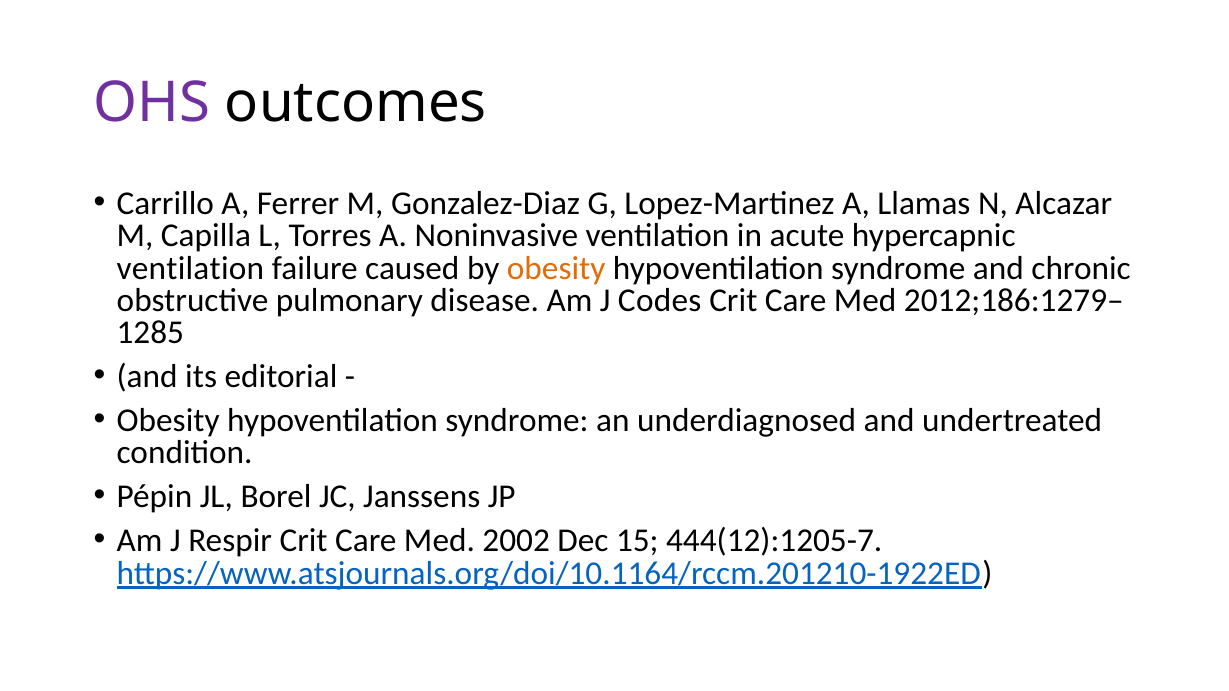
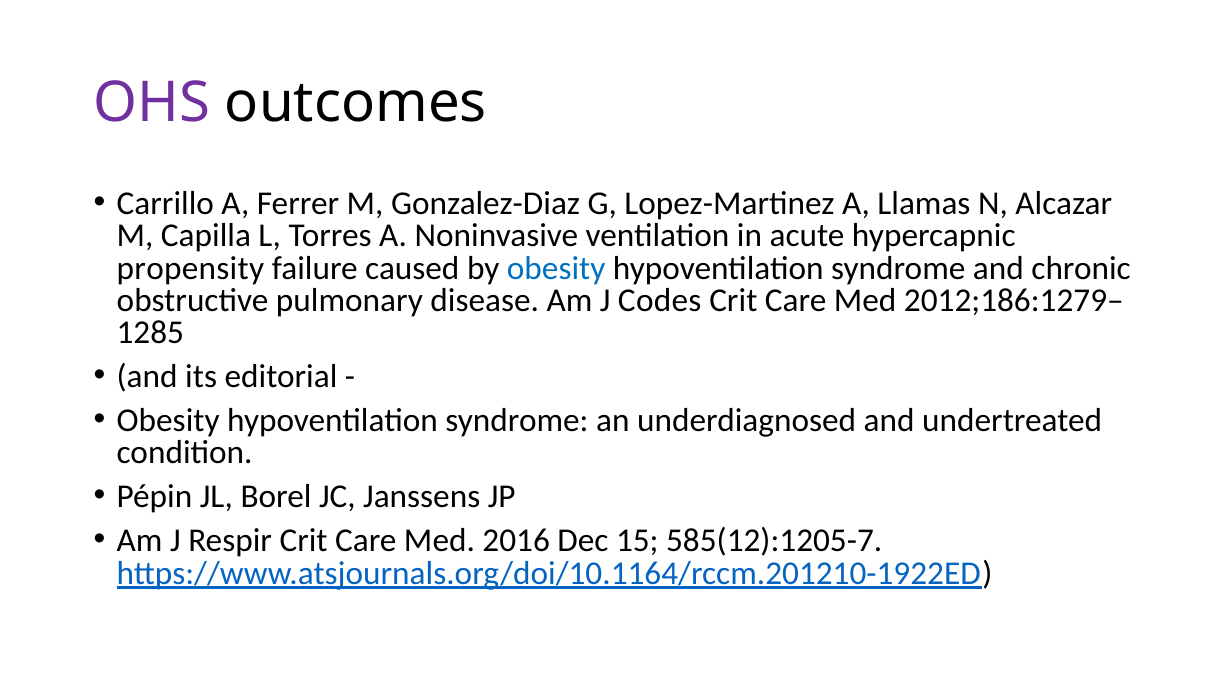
ventilation at (190, 268): ventilation -> propensity
obesity at (556, 268) colour: orange -> blue
2002: 2002 -> 2016
444(12):1205-7: 444(12):1205-7 -> 585(12):1205-7
